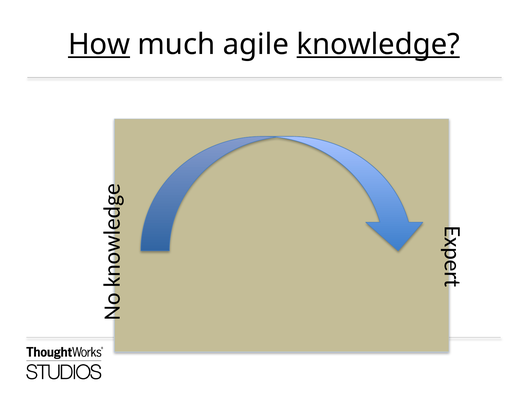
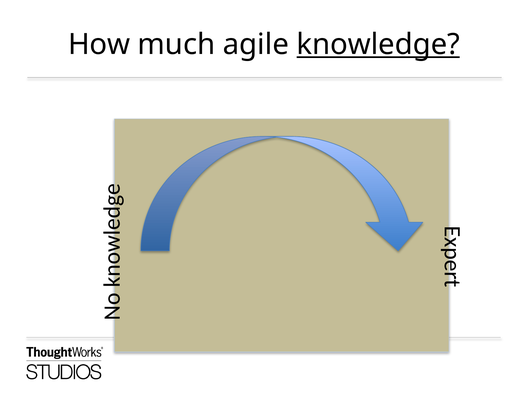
How underline: present -> none
